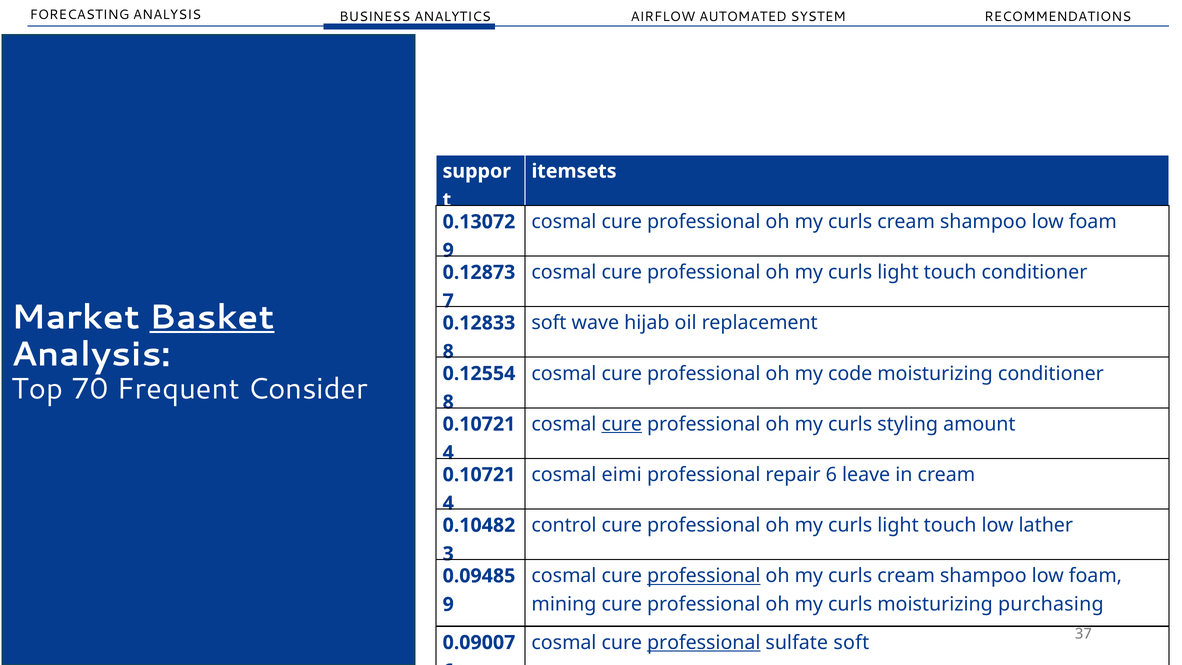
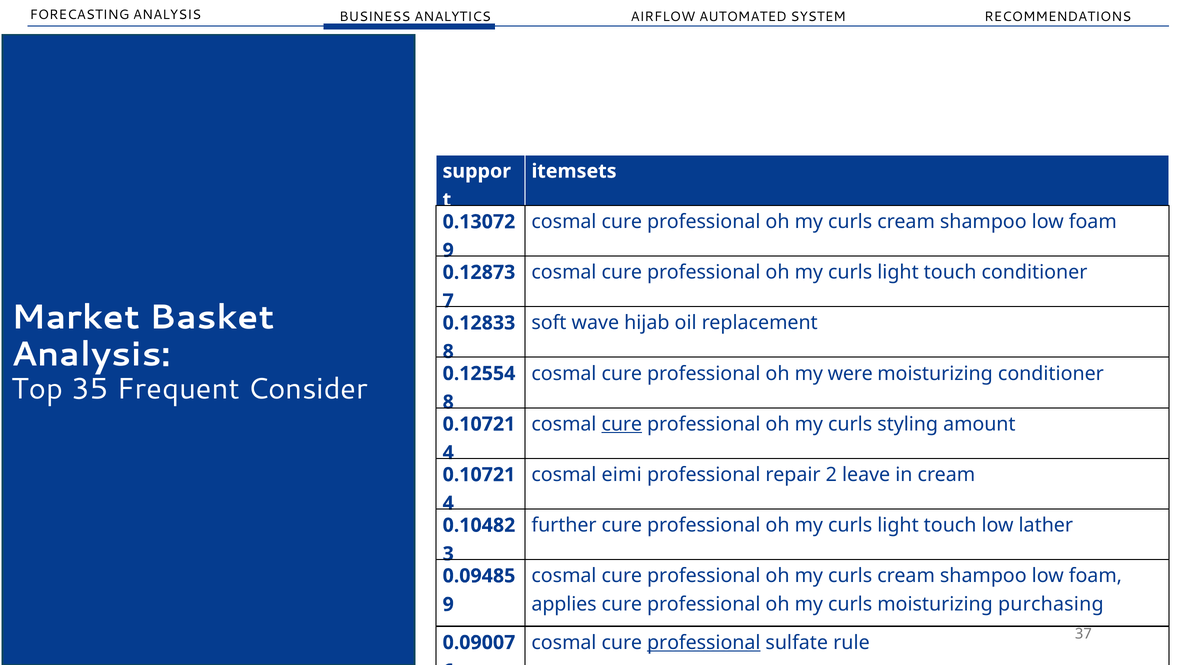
Basket underline: present -> none
code: code -> were
70: 70 -> 35
repair 6: 6 -> 2
control: control -> further
professional at (704, 576) underline: present -> none
mining: mining -> applies
sulfate soft: soft -> rule
